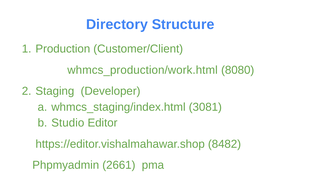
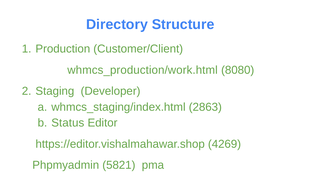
3081: 3081 -> 2863
Studio: Studio -> Status
8482: 8482 -> 4269
2661: 2661 -> 5821
